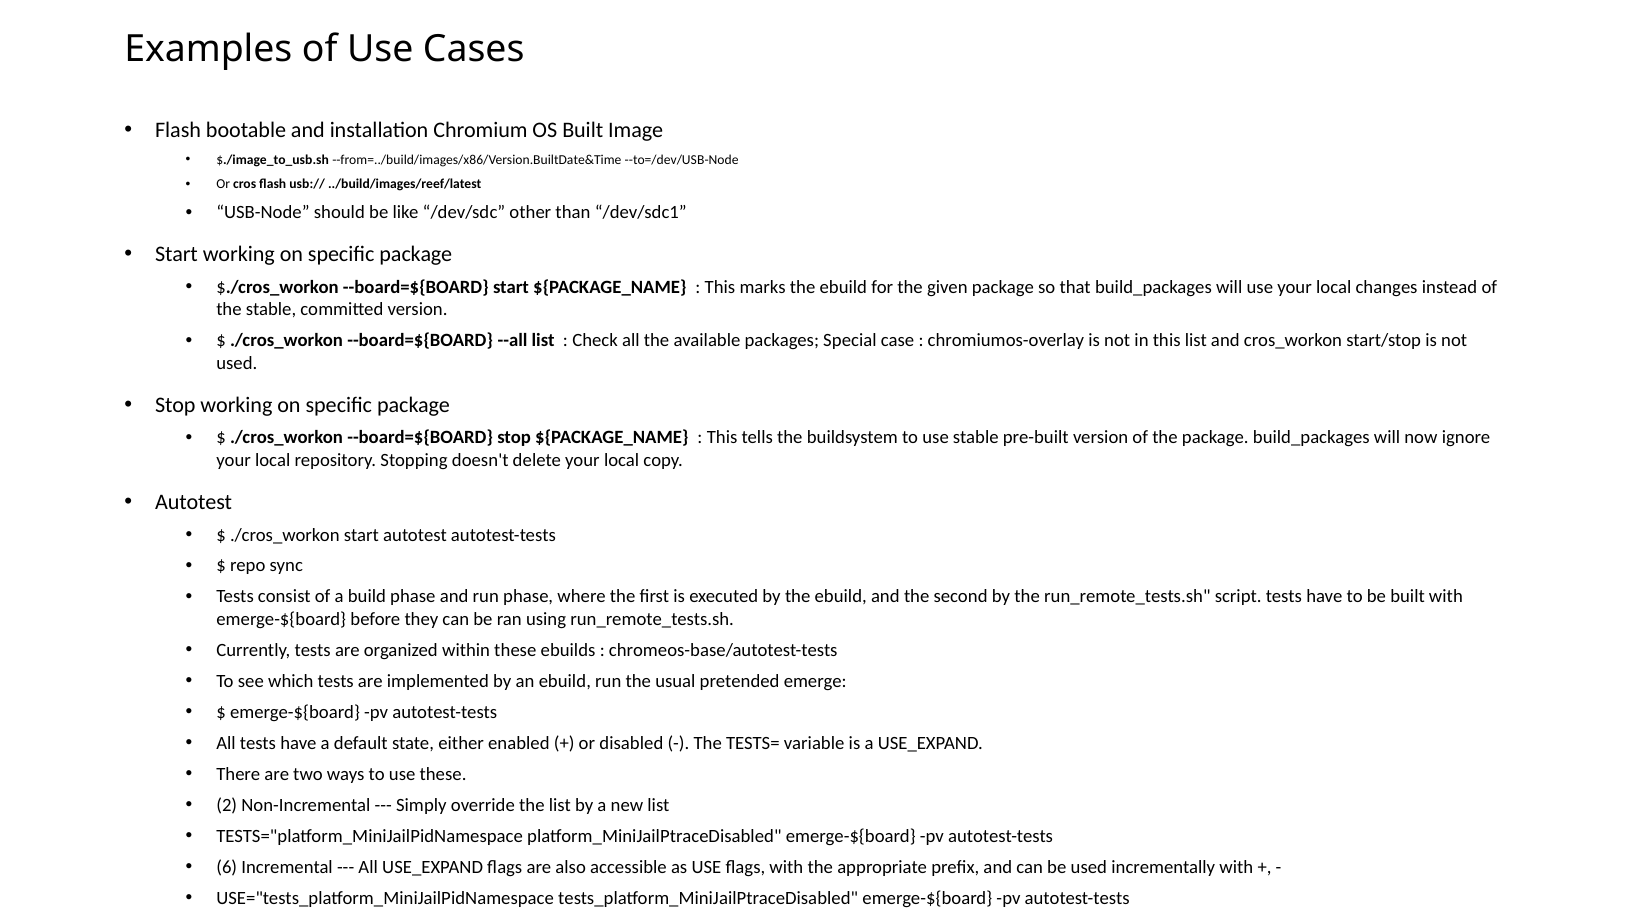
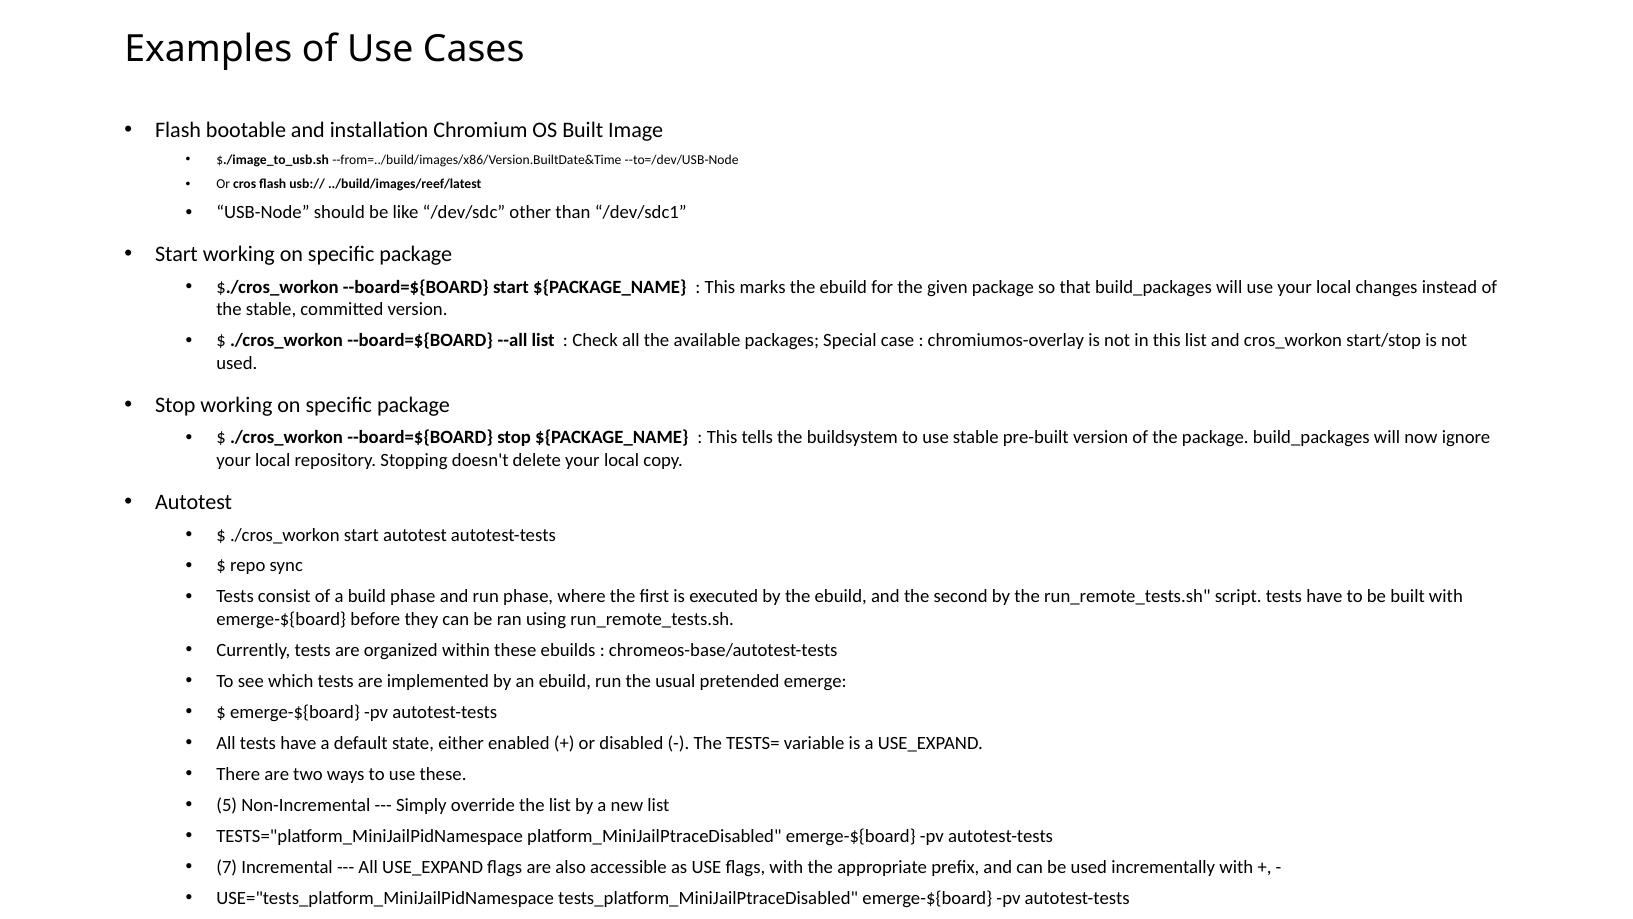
2: 2 -> 5
6: 6 -> 7
